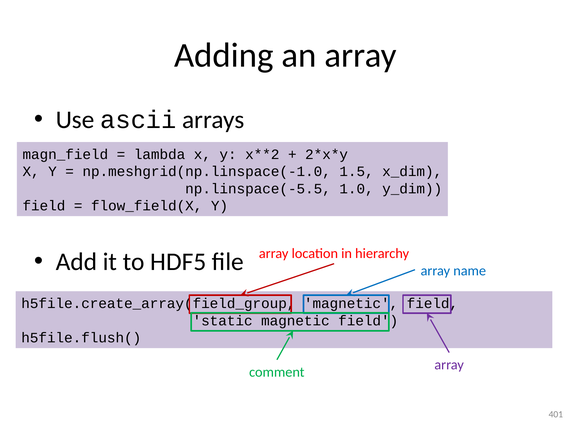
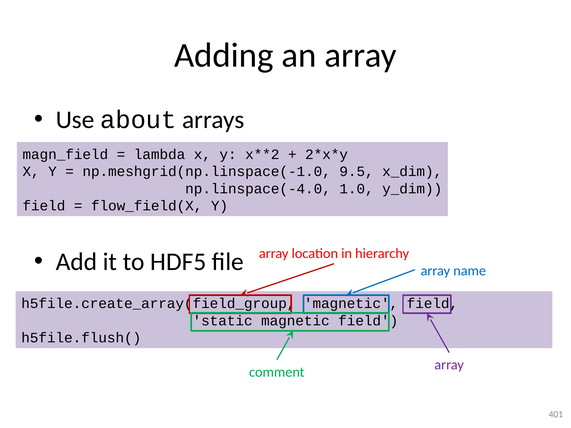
ascii: ascii -> about
1.5: 1.5 -> 9.5
np.linspace(-5.5: np.linspace(-5.5 -> np.linspace(-4.0
